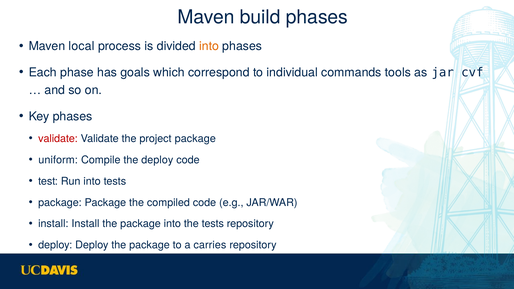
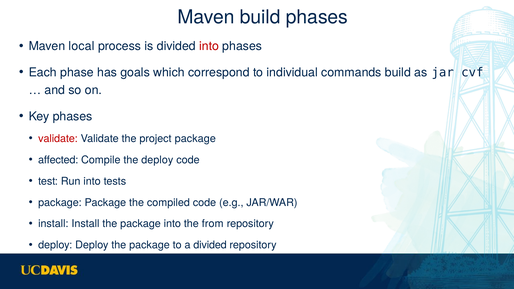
into at (209, 46) colour: orange -> red
commands tools: tools -> build
uniform: uniform -> affected
the tests: tests -> from
a carries: carries -> divided
